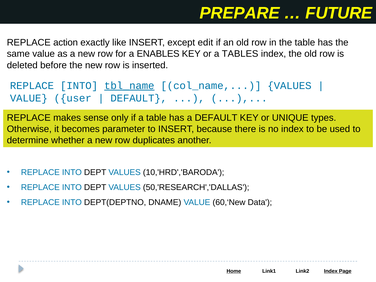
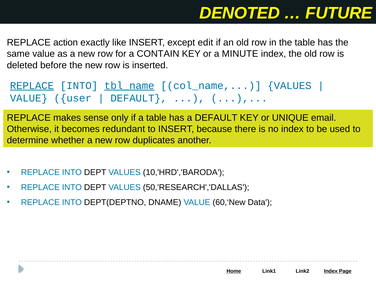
PREPARE: PREPARE -> DENOTED
ENABLES: ENABLES -> CONTAIN
TABLES: TABLES -> MINUTE
REPLACE at (32, 86) underline: none -> present
types: types -> email
parameter: parameter -> redundant
